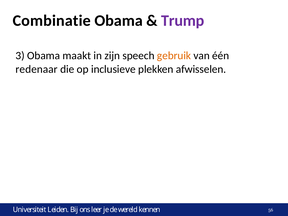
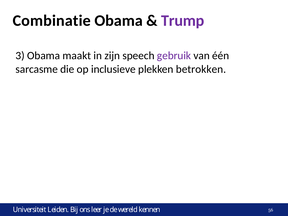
gebruik colour: orange -> purple
redenaar: redenaar -> sarcasme
afwisselen: afwisselen -> betrokken
